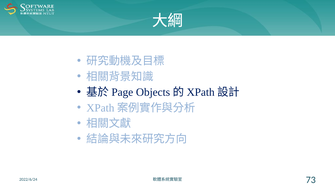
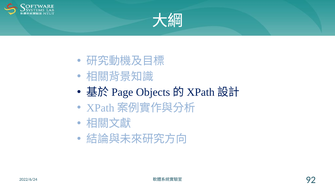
73: 73 -> 92
